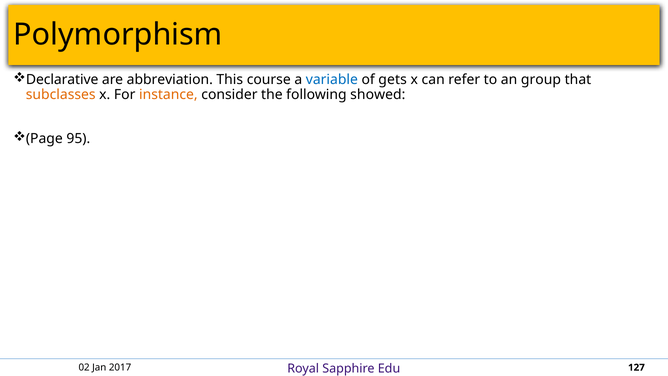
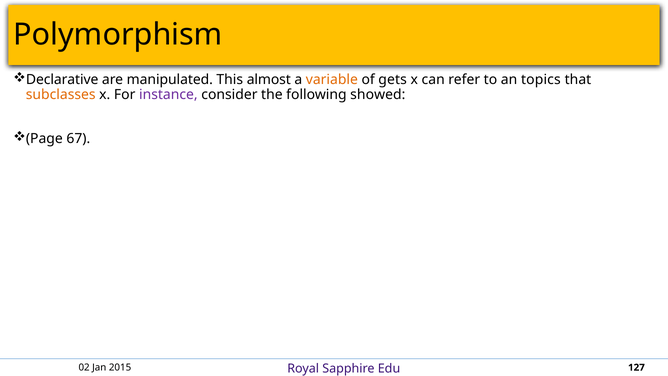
abbreviation: abbreviation -> manipulated
course: course -> almost
variable colour: blue -> orange
group: group -> topics
instance colour: orange -> purple
95: 95 -> 67
2017: 2017 -> 2015
